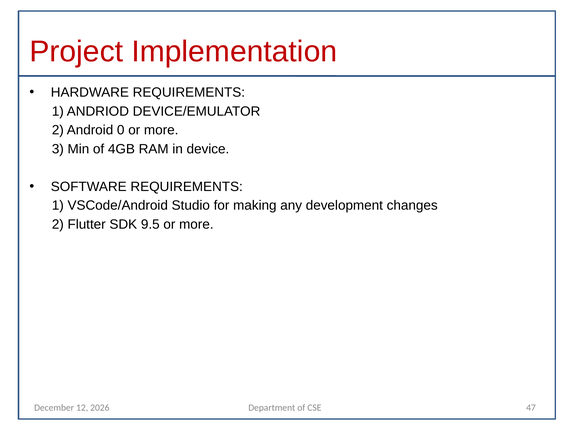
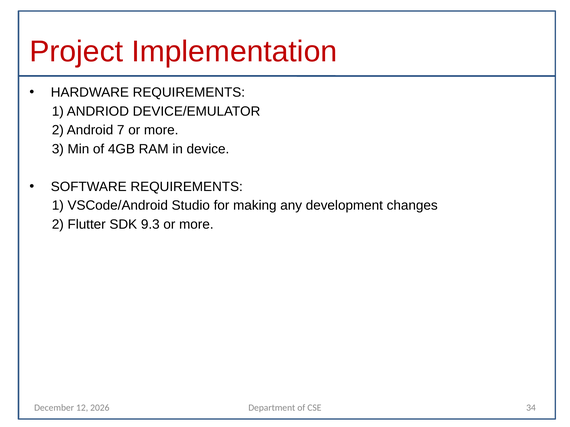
0: 0 -> 7
9.5: 9.5 -> 9.3
47: 47 -> 34
